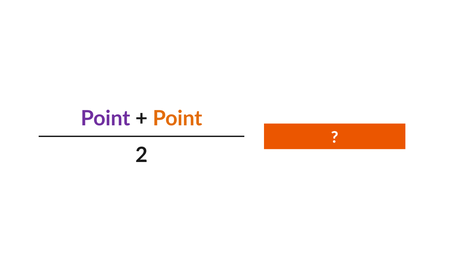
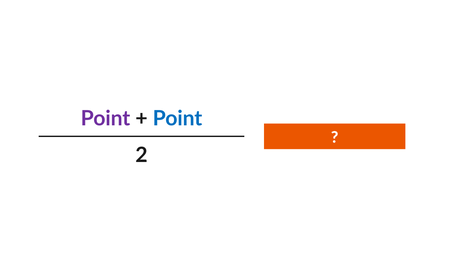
Point at (178, 119) colour: orange -> blue
